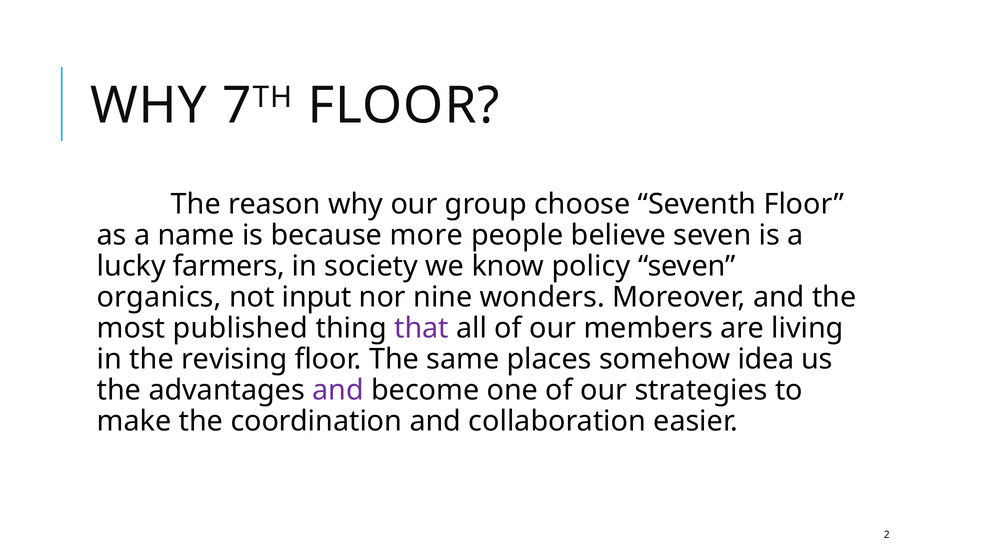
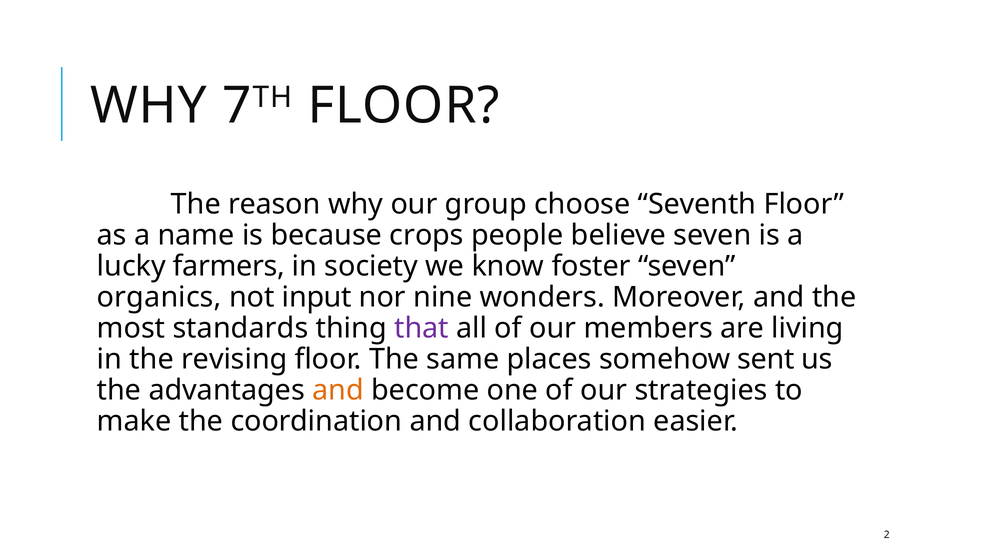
more: more -> crops
policy: policy -> foster
published: published -> standards
idea: idea -> sent
and at (338, 390) colour: purple -> orange
